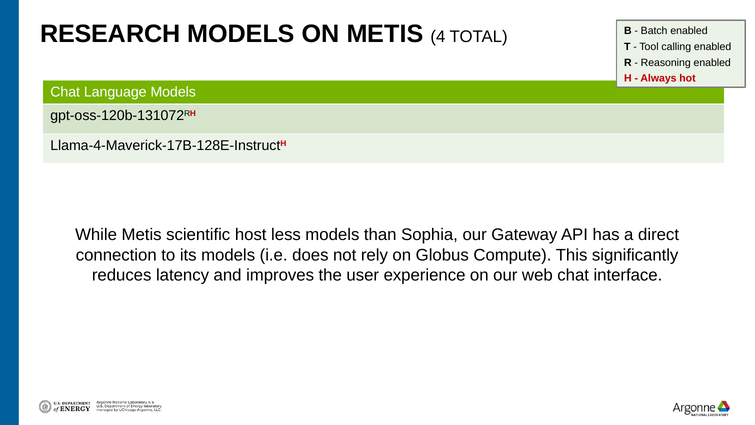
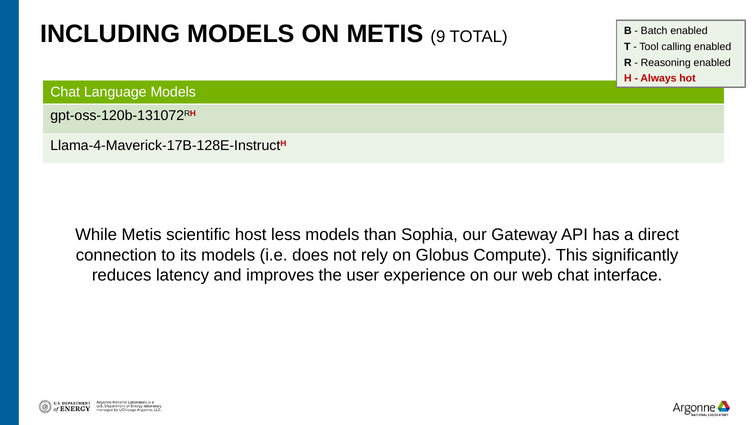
RESEARCH: RESEARCH -> INCLUDING
4: 4 -> 9
